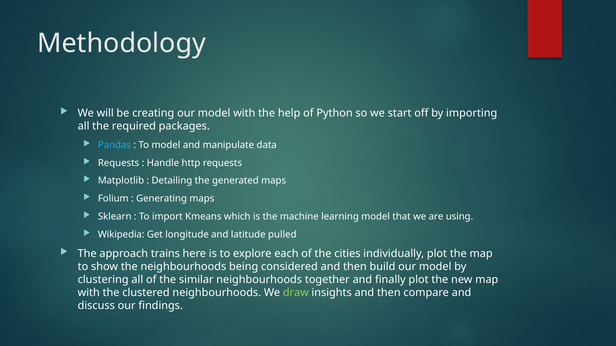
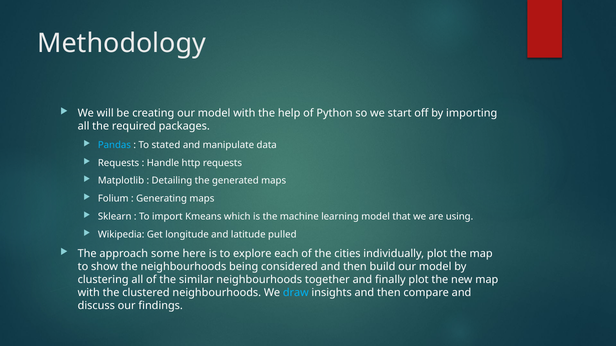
To model: model -> stated
trains: trains -> some
draw colour: light green -> light blue
